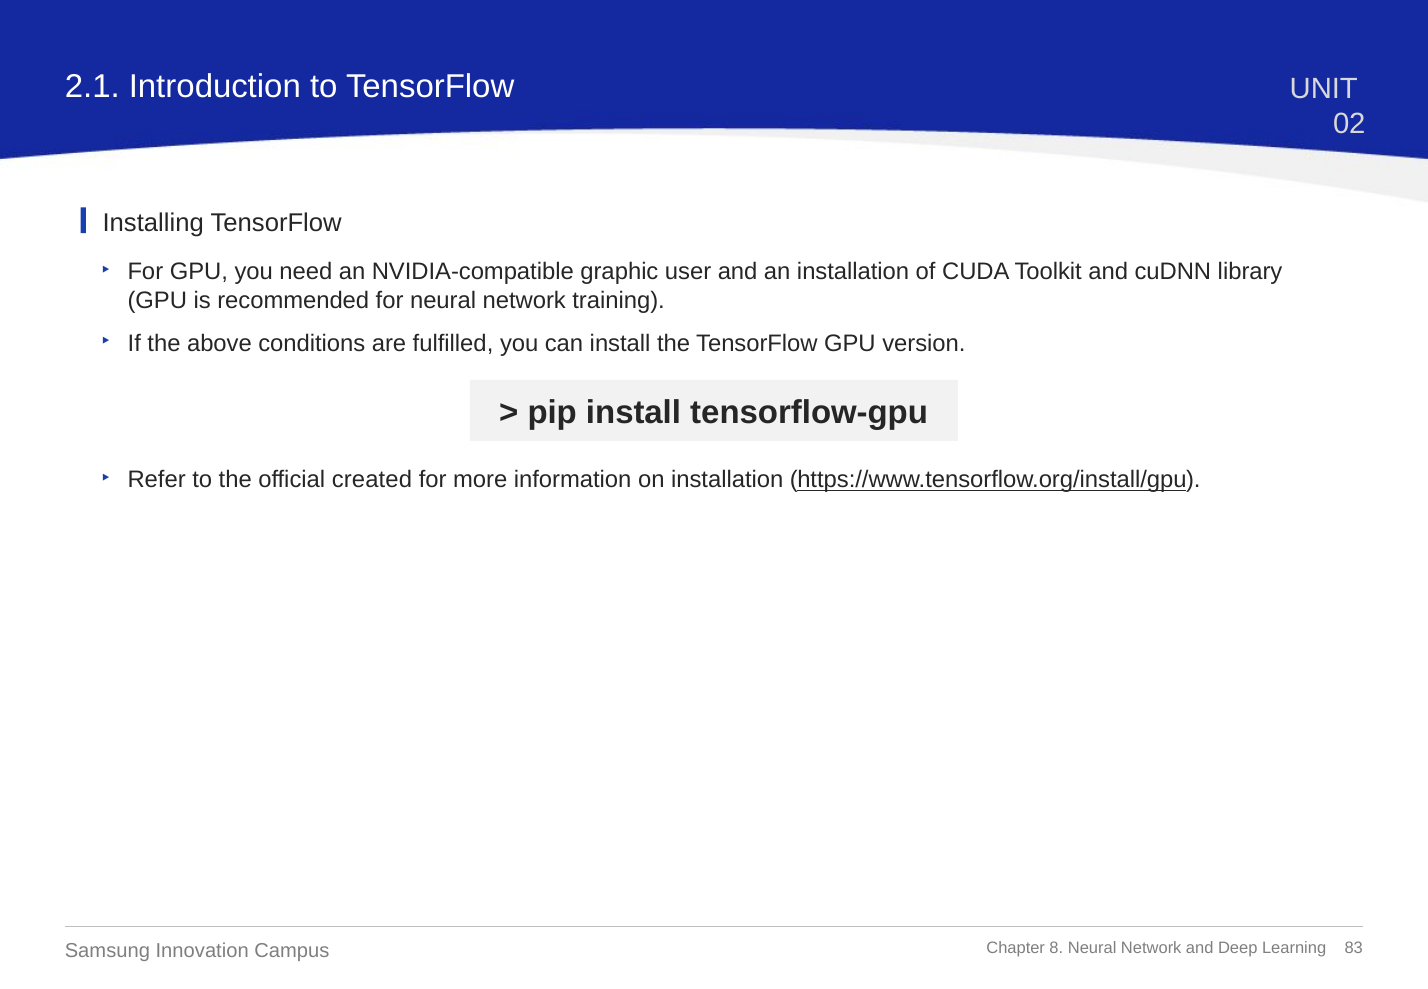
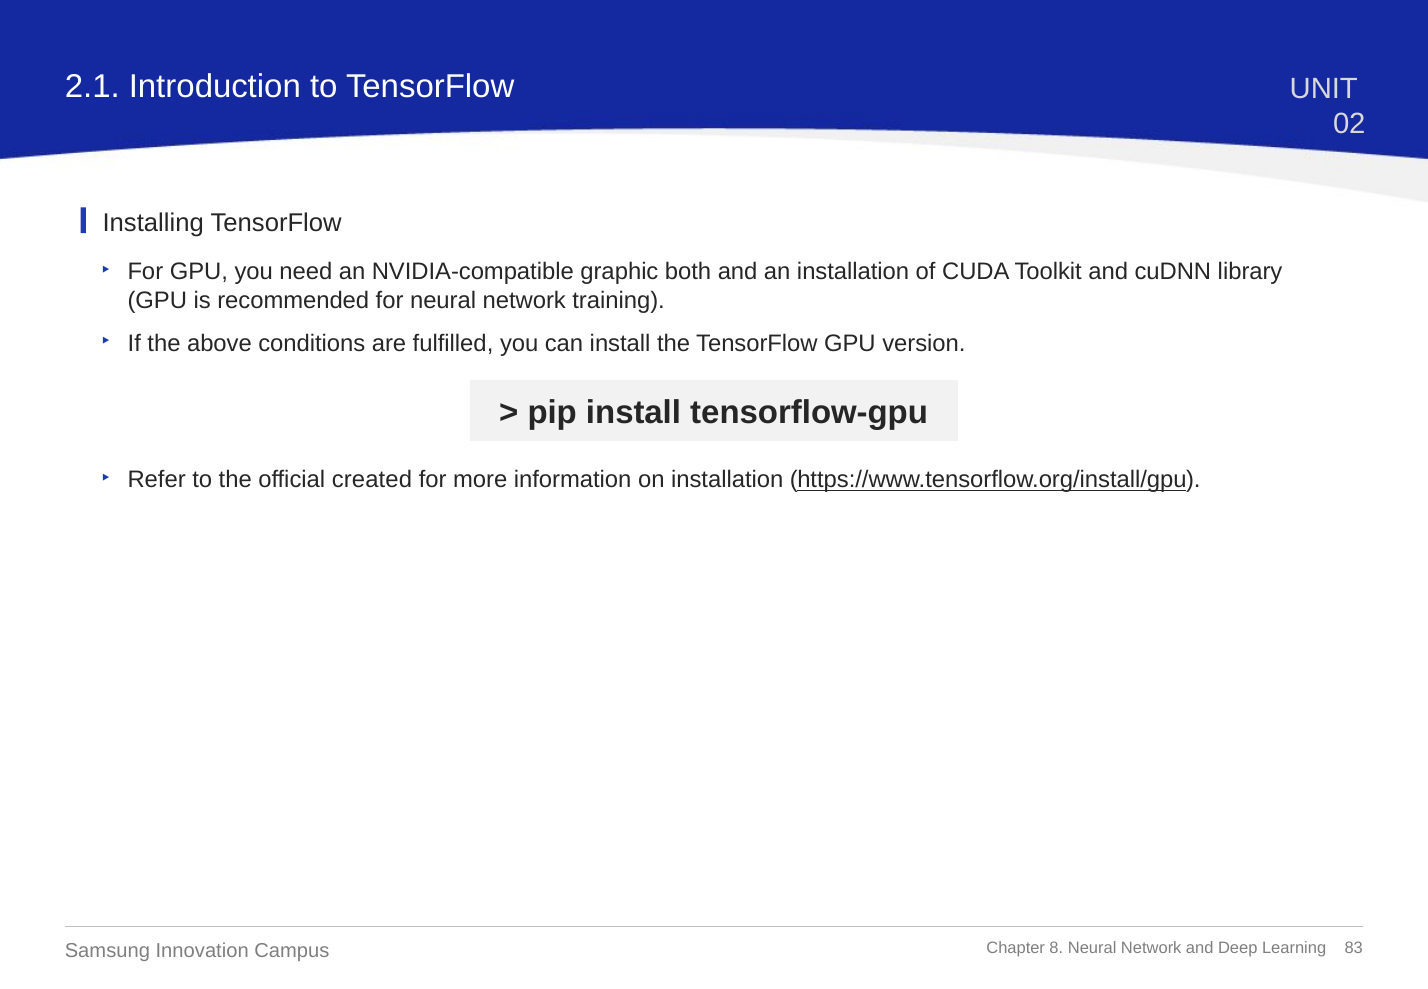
user: user -> both
